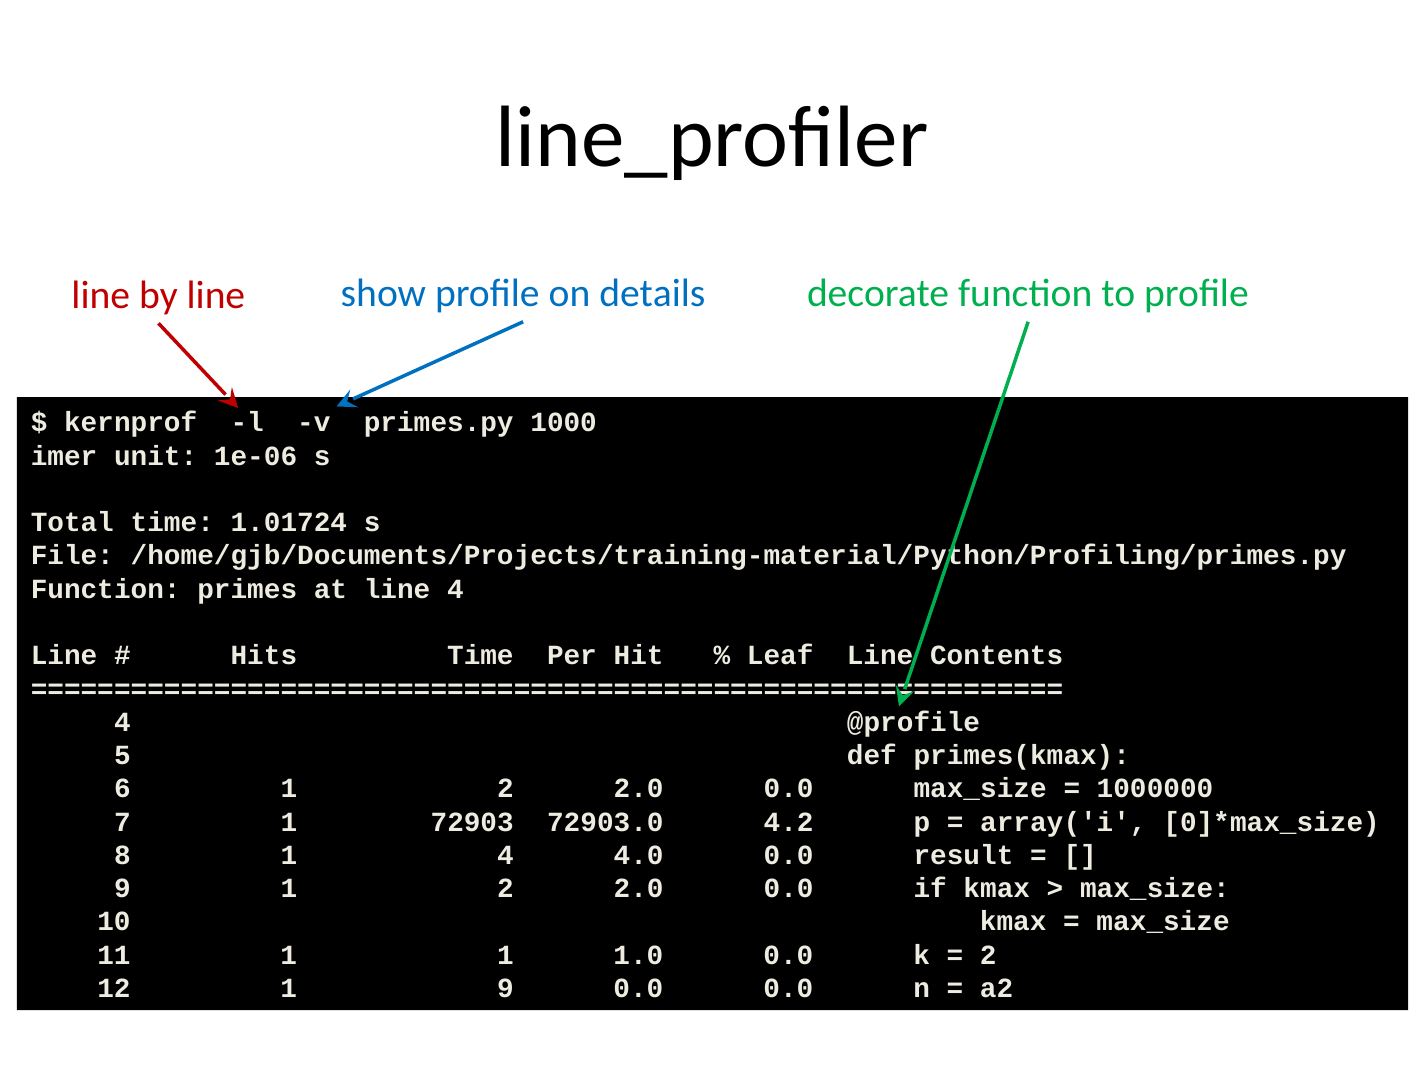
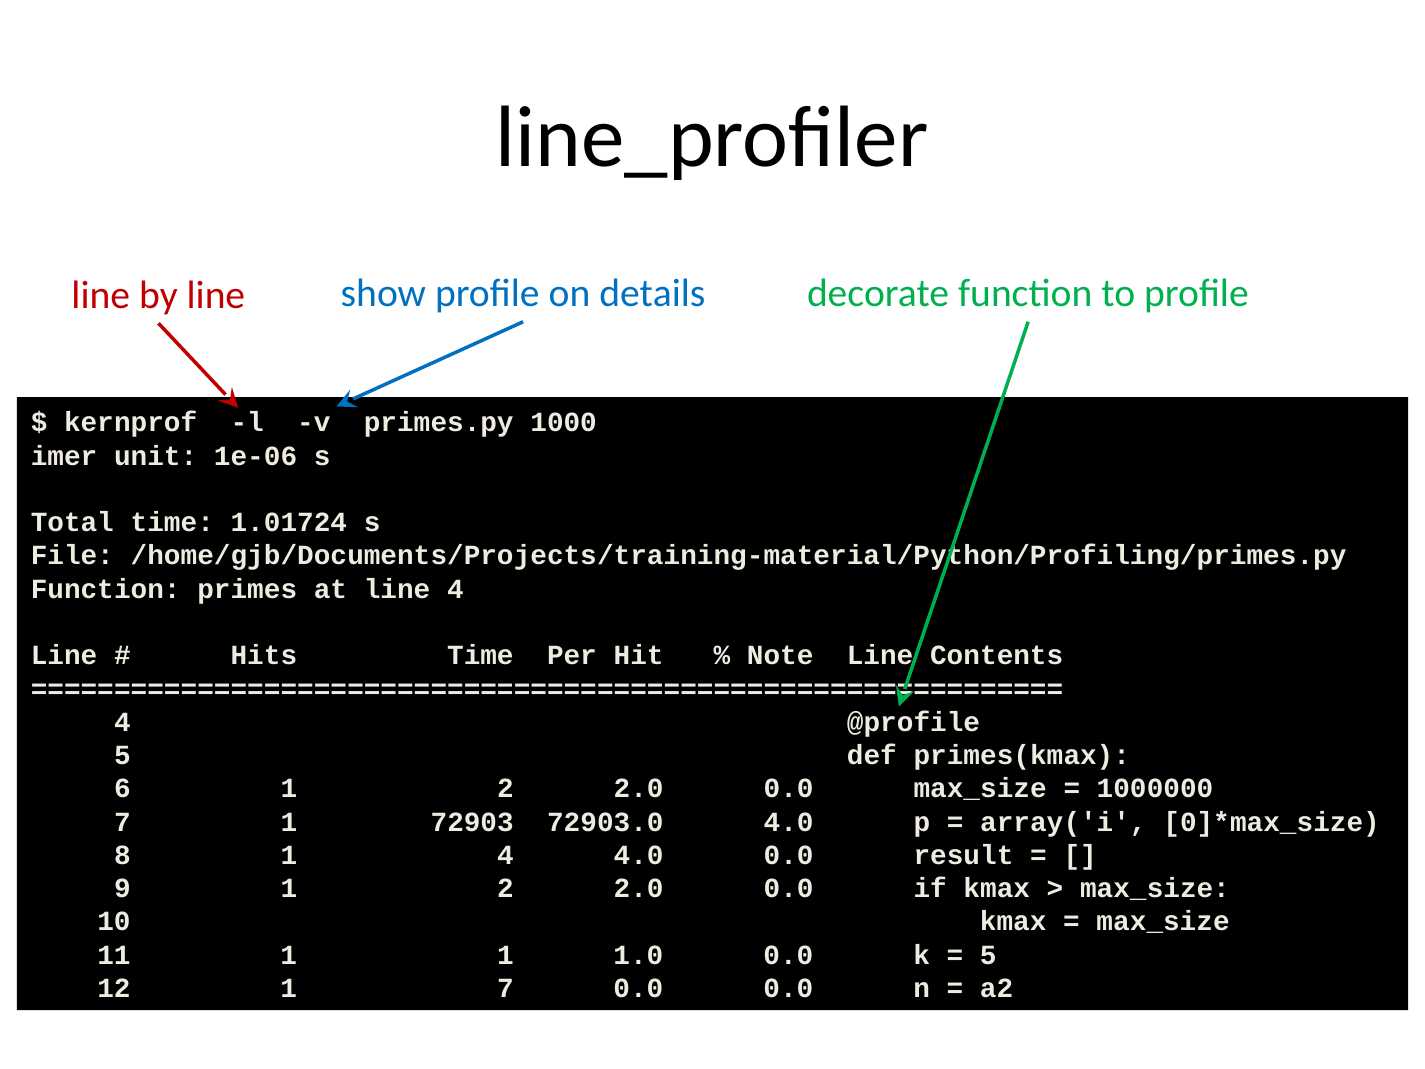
Leaf: Leaf -> Note
72903.0 4.2: 4.2 -> 4.0
2 at (988, 955): 2 -> 5
1 9: 9 -> 7
